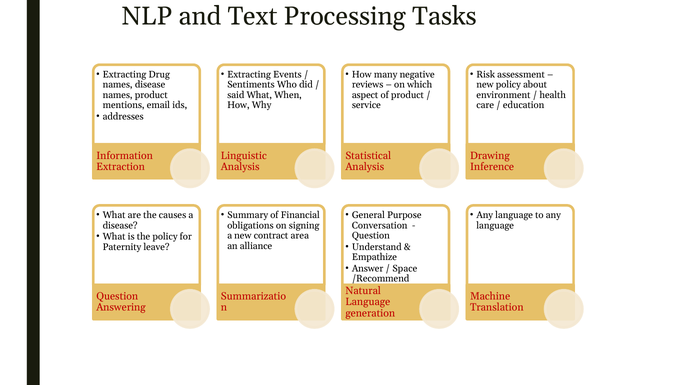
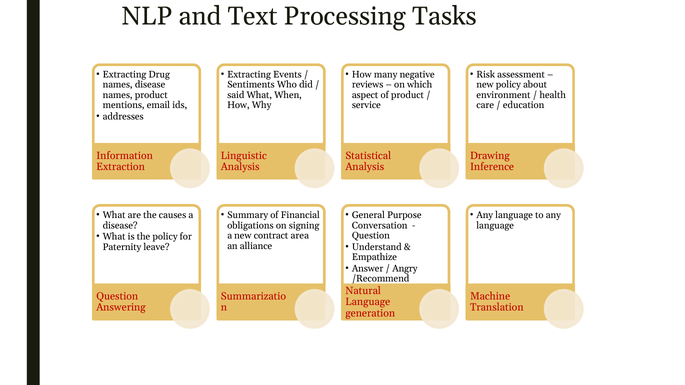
Space: Space -> Angry
